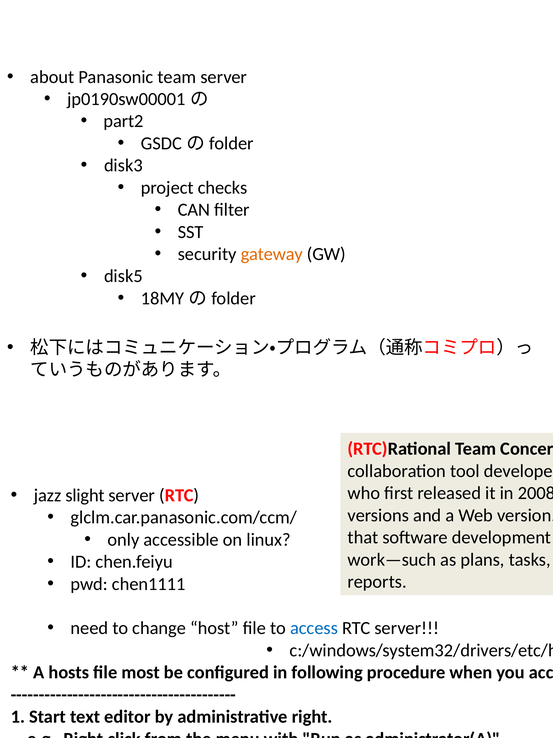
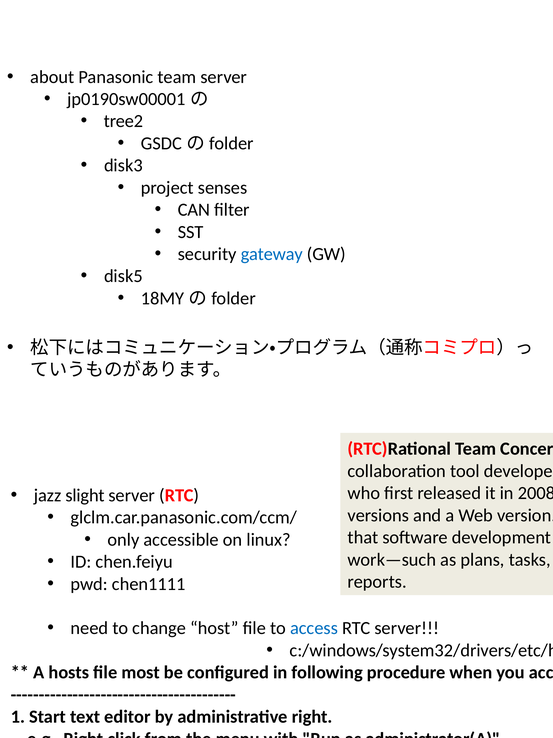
part2: part2 -> tree2
checks: checks -> senses
gateway colour: orange -> blue
